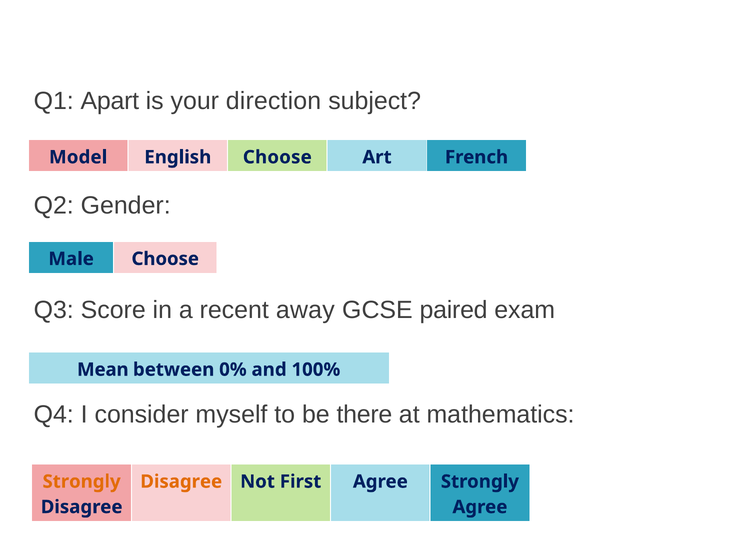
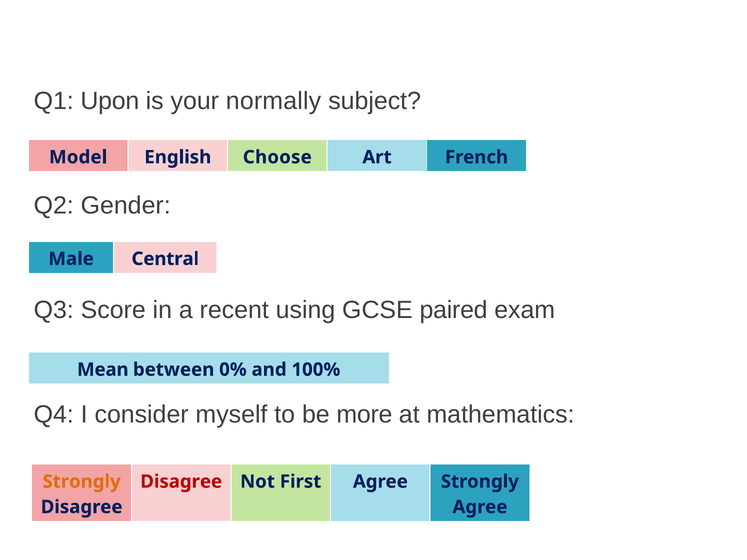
Apart: Apart -> Upon
direction: direction -> normally
Male Choose: Choose -> Central
away: away -> using
there: there -> more
Disagree at (181, 482) colour: orange -> red
